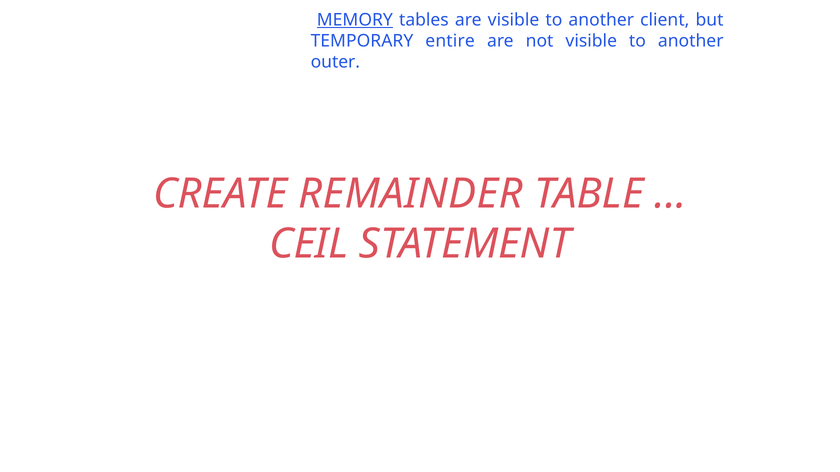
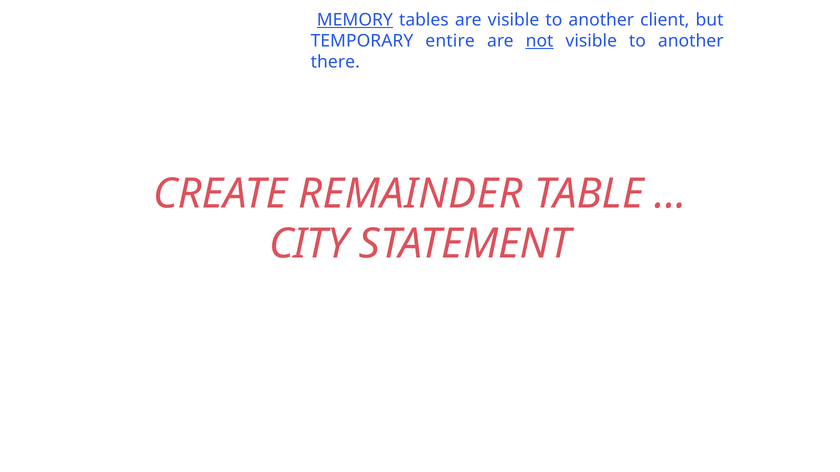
not underline: none -> present
outer: outer -> there
CEIL: CEIL -> CITY
